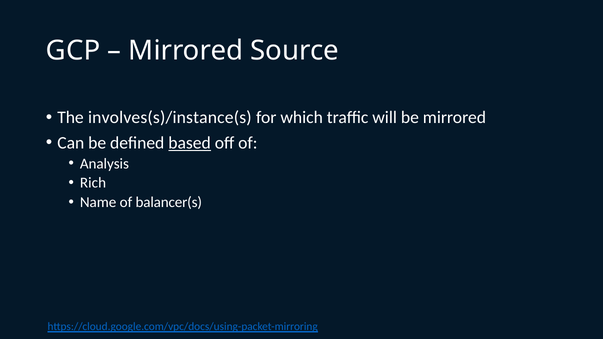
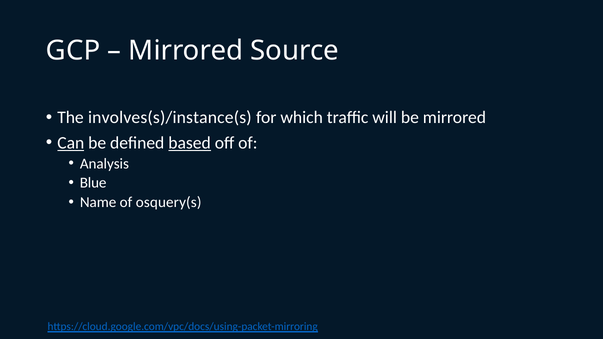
Can underline: none -> present
Rich: Rich -> Blue
balancer(s: balancer(s -> osquery(s
